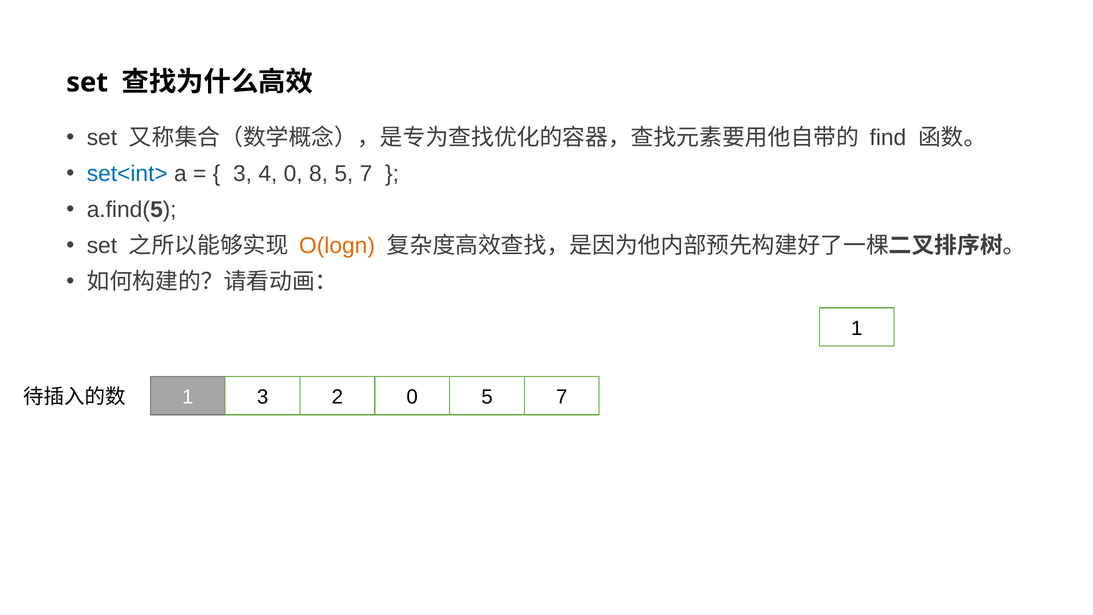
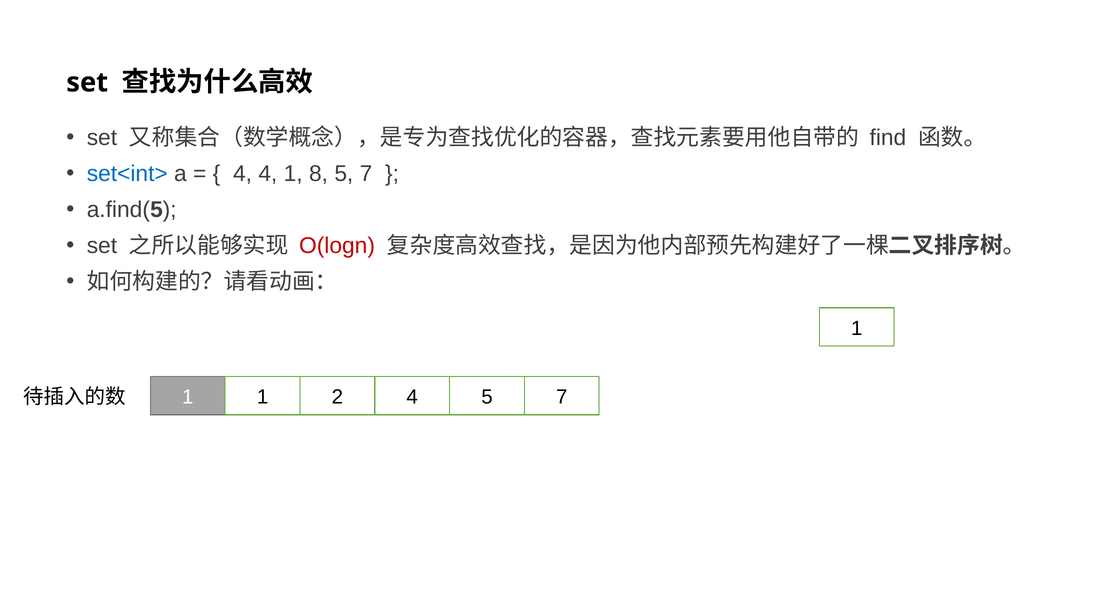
3 at (243, 174): 3 -> 4
4 0: 0 -> 1
O(logn colour: orange -> red
1 3: 3 -> 1
2 0: 0 -> 4
